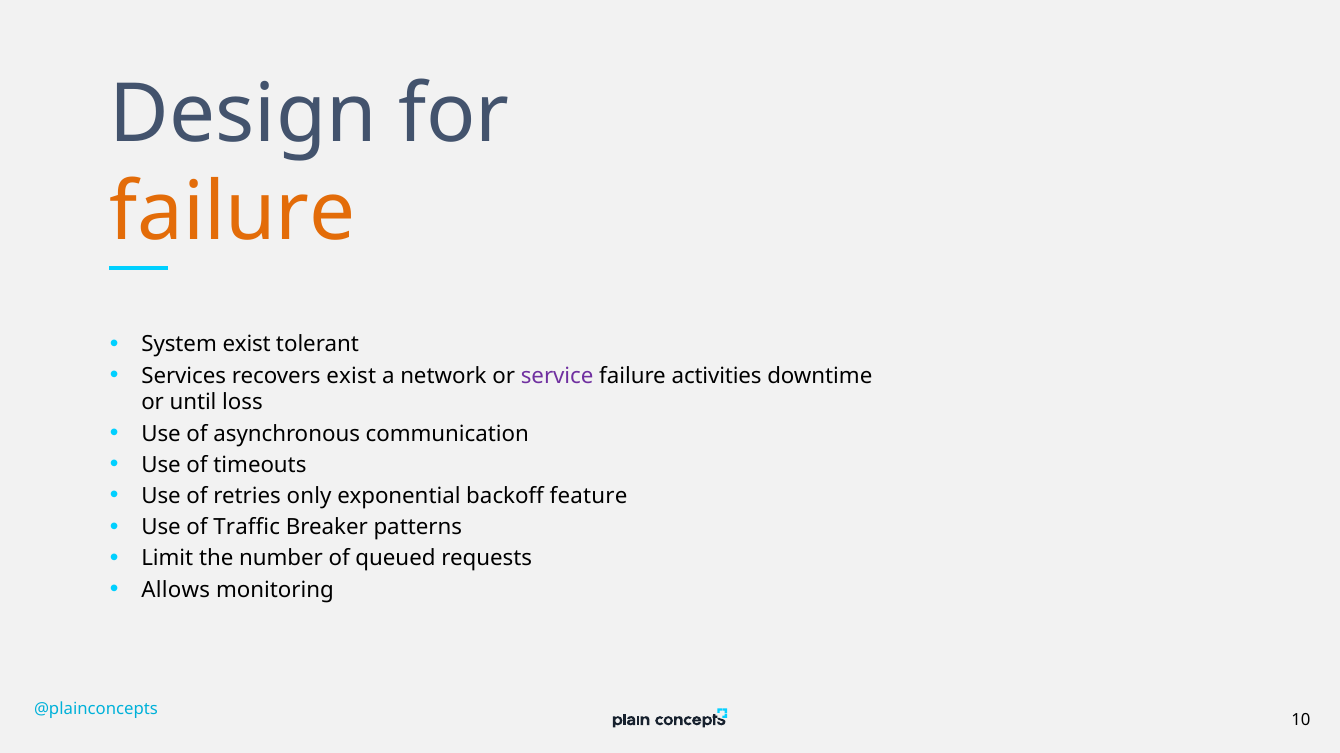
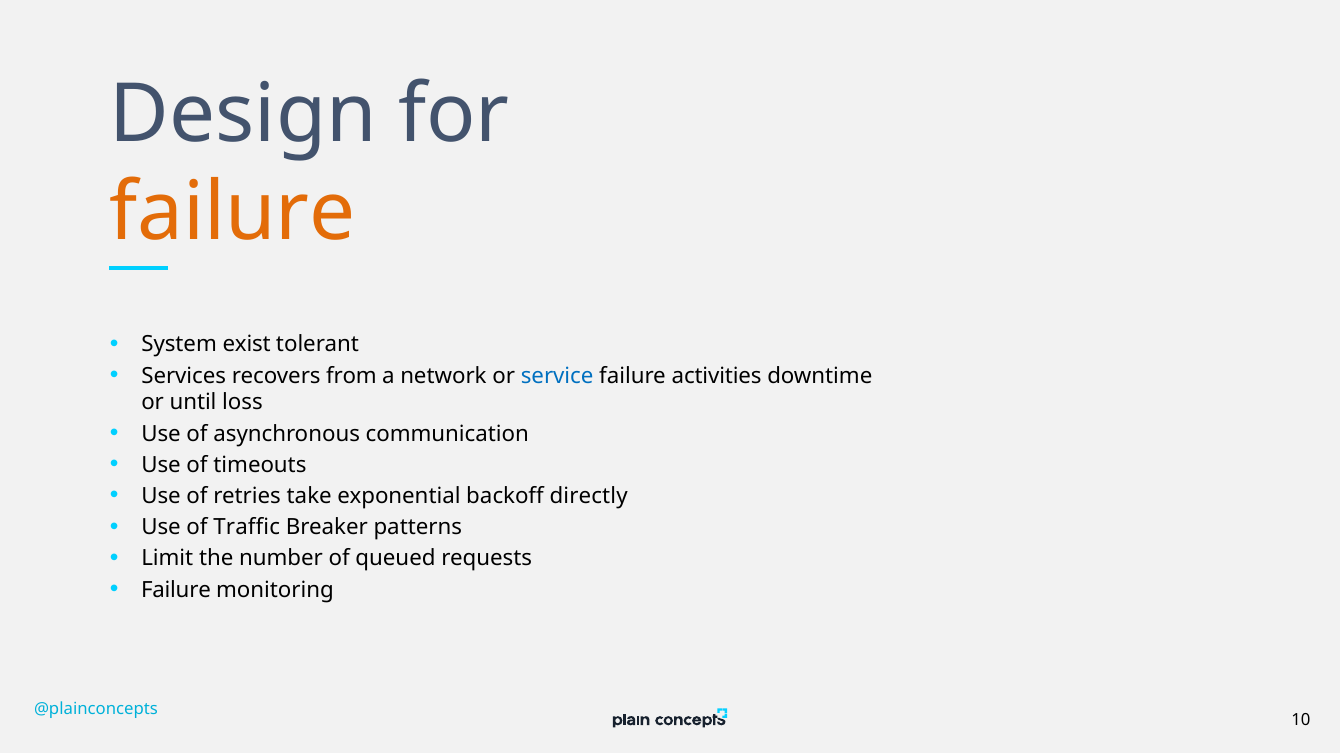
recovers exist: exist -> from
service colour: purple -> blue
only: only -> take
feature: feature -> directly
Allows at (176, 590): Allows -> Failure
